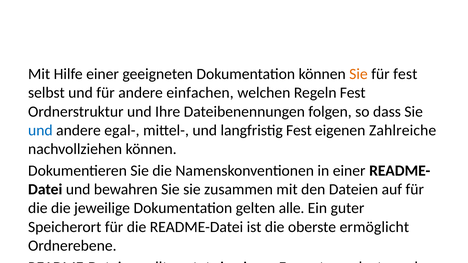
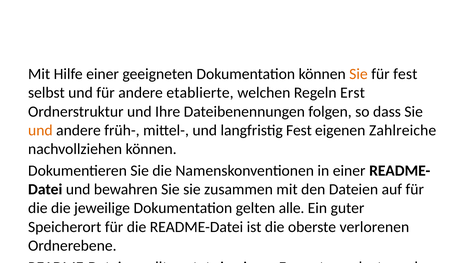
einfachen: einfachen -> etablierte
Regeln Fest: Fest -> Erst
und at (40, 130) colour: blue -> orange
egal-: egal- -> früh-
ermöglicht: ermöglicht -> verlorenen
